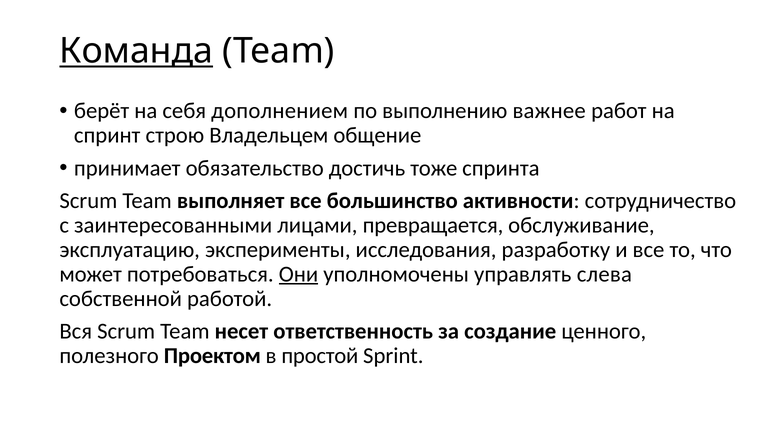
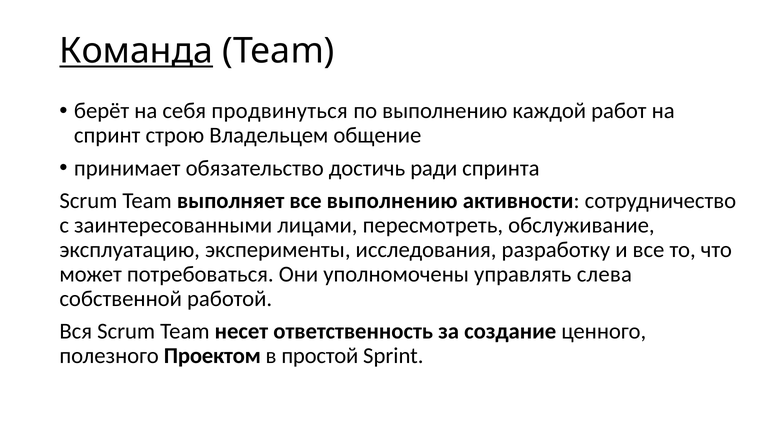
дополнением: дополнением -> продвинуться
важнее: важнее -> каждой
тоже: тоже -> ради
все большинство: большинство -> выполнению
превращается: превращается -> пересмотреть
Они underline: present -> none
